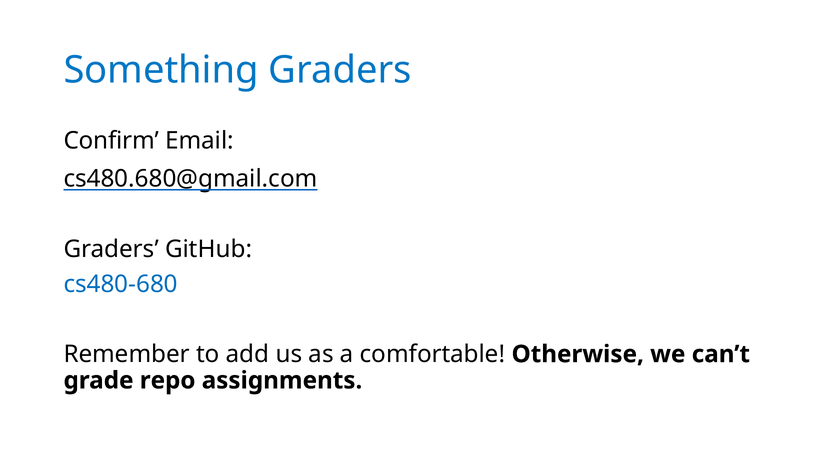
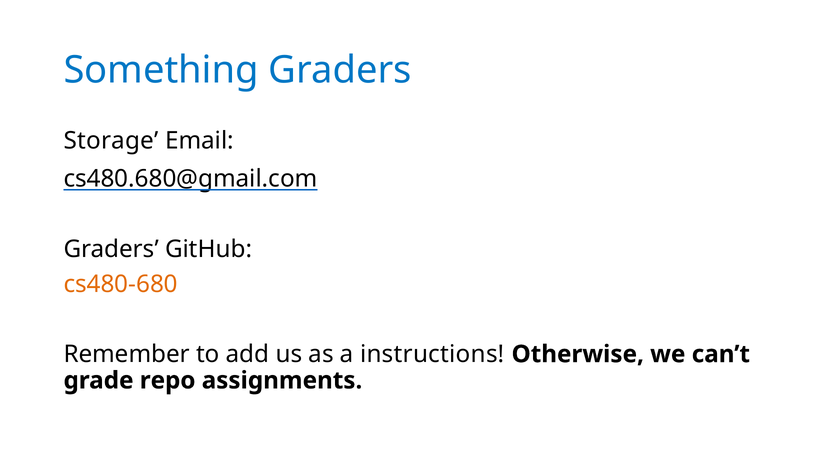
Confirm: Confirm -> Storage
cs480-680 colour: blue -> orange
comfortable: comfortable -> instructions
